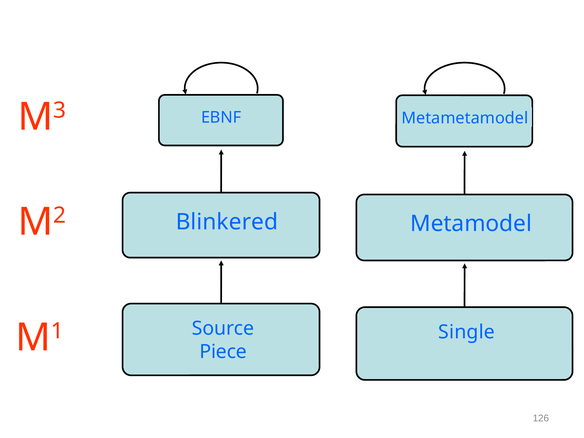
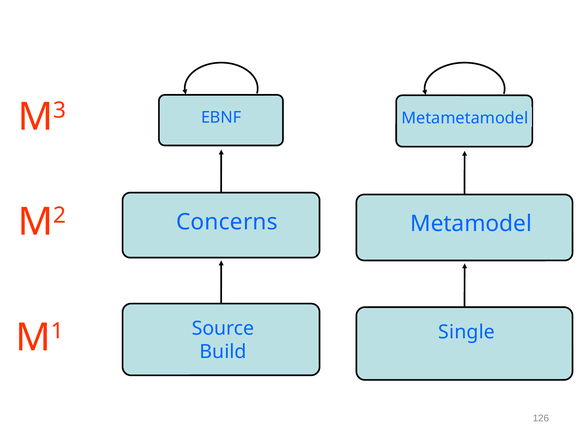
Blinkered: Blinkered -> Concerns
Piece: Piece -> Build
